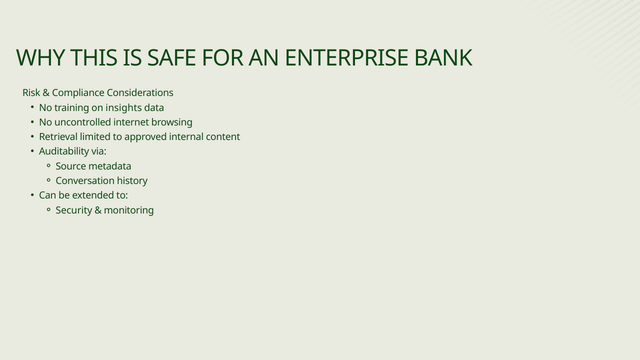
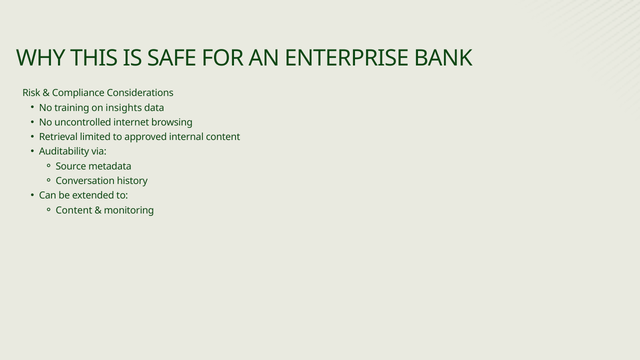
Security at (74, 210): Security -> Content
